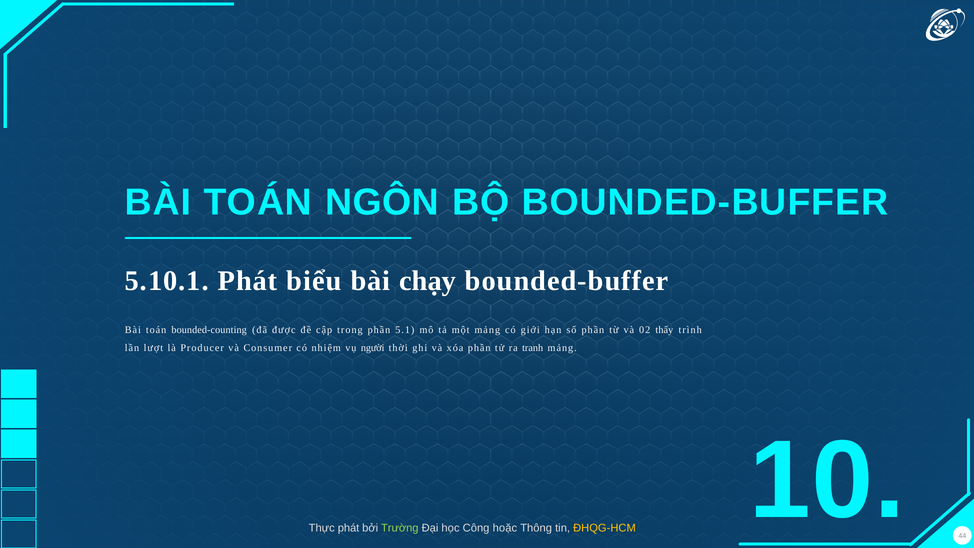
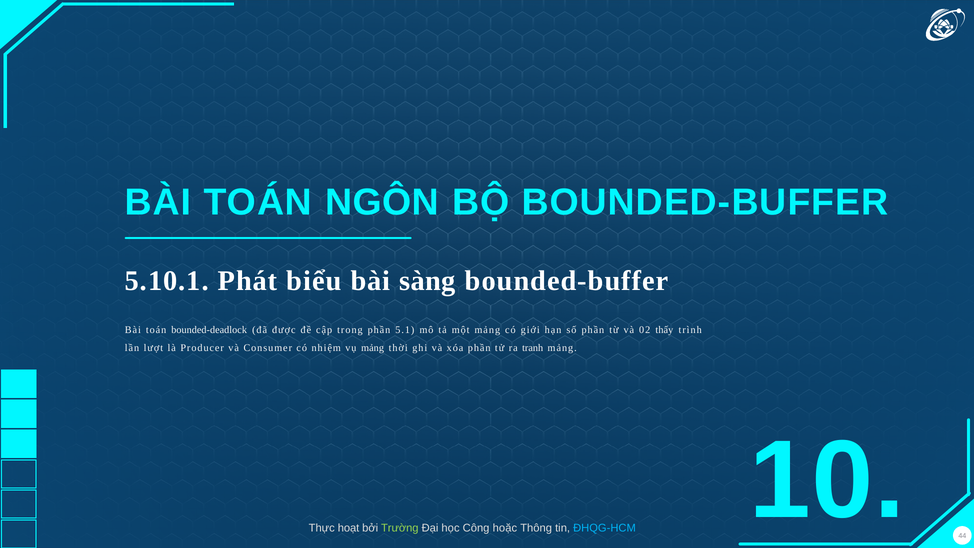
chạy: chạy -> sàng
bounded-counting: bounded-counting -> bounded-deadlock
vụ người: người -> mảng
Thực phát: phát -> hoạt
ĐHQG-HCM colour: yellow -> light blue
